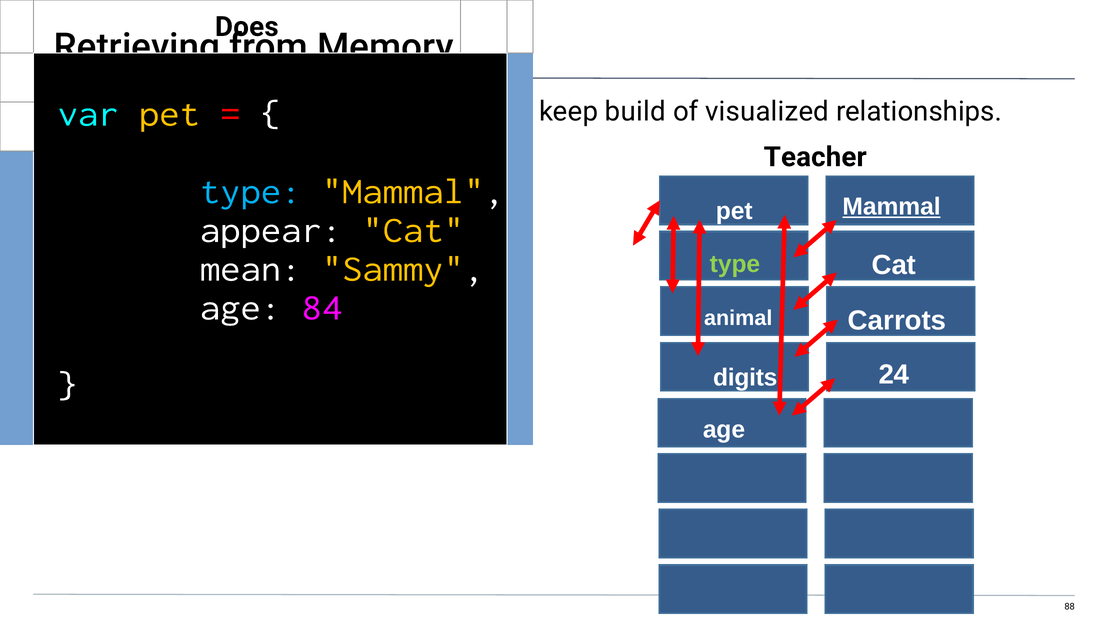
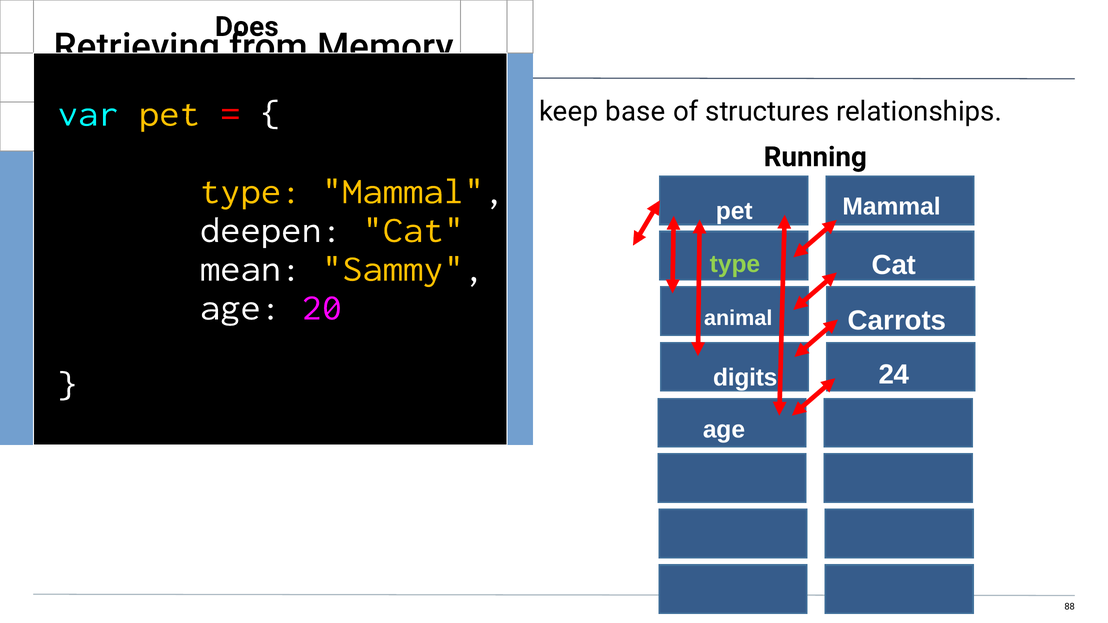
build: build -> base
visualized: visualized -> structures
Teacher: Teacher -> Running
type at (251, 191) colour: light blue -> yellow
Mammal at (892, 207) underline: present -> none
appear: appear -> deepen
84: 84 -> 20
